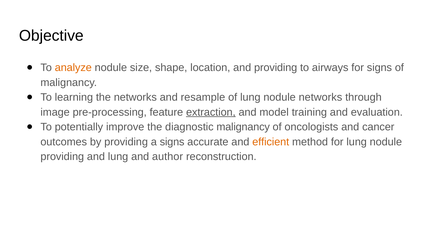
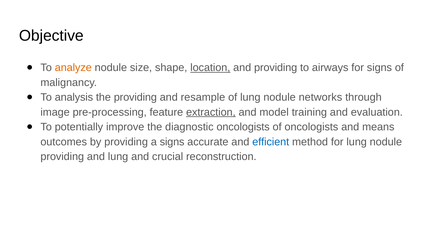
location underline: none -> present
learning: learning -> analysis
the networks: networks -> providing
diagnostic malignancy: malignancy -> oncologists
cancer: cancer -> means
efficient colour: orange -> blue
author: author -> crucial
